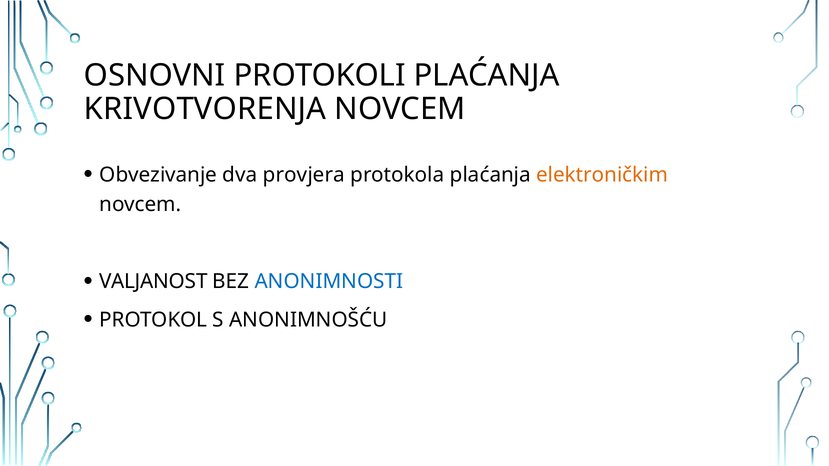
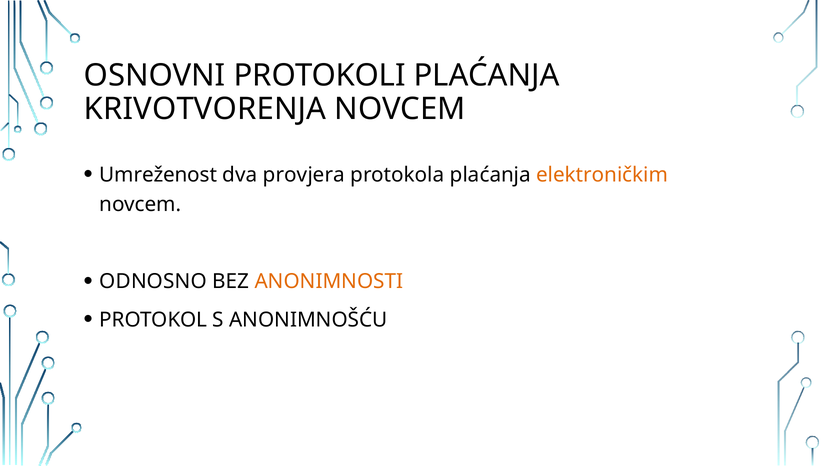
Obvezivanje: Obvezivanje -> Umreženost
VALJANOST: VALJANOST -> ODNOSNO
ANONIMNOSTI colour: blue -> orange
